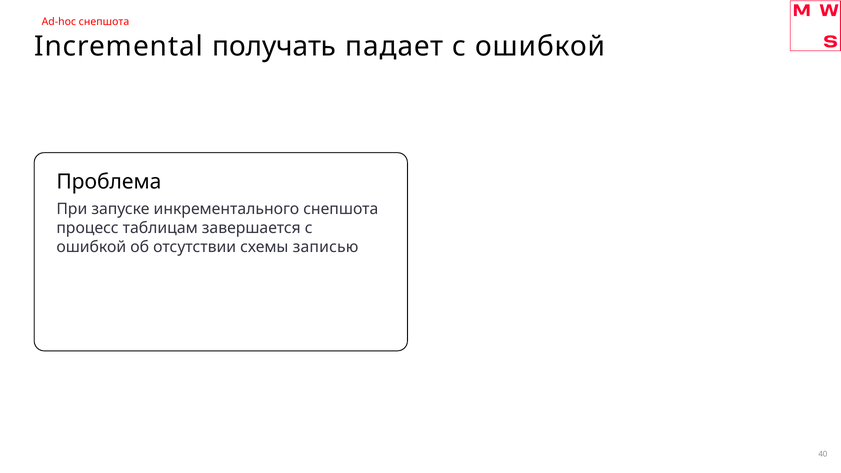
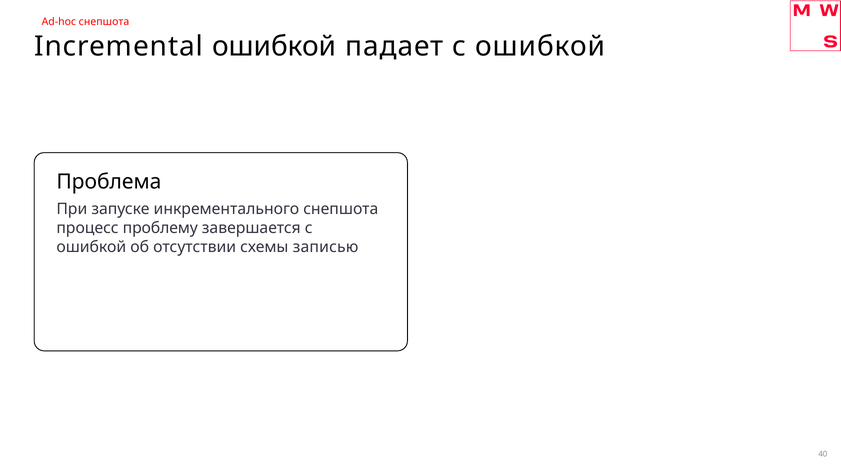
Incremental получать: получать -> ошибкой
таблицам: таблицам -> проблему
